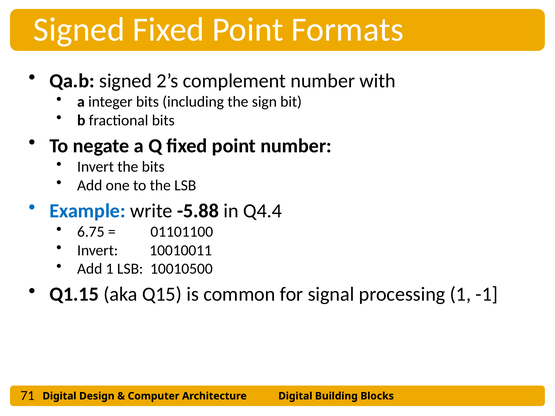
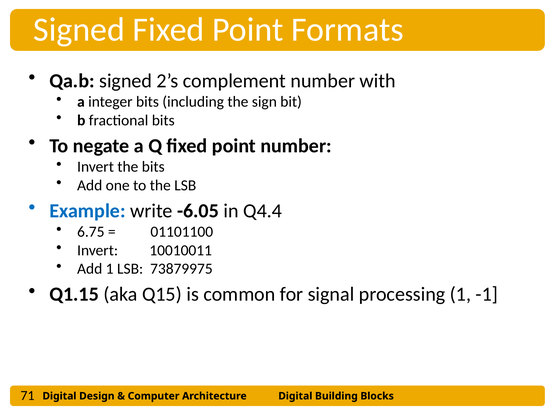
-5.88: -5.88 -> -6.05
10010500: 10010500 -> 73879975
